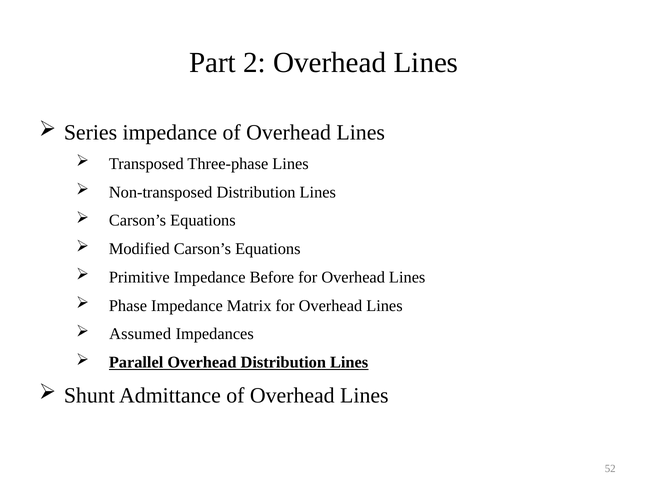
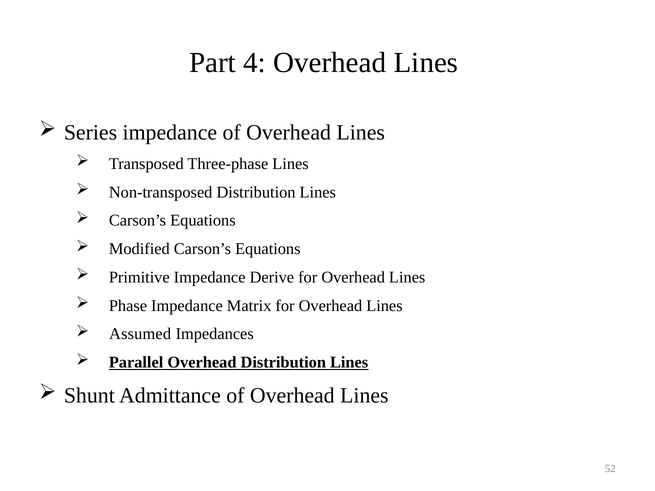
2: 2 -> 4
Before: Before -> Derive
